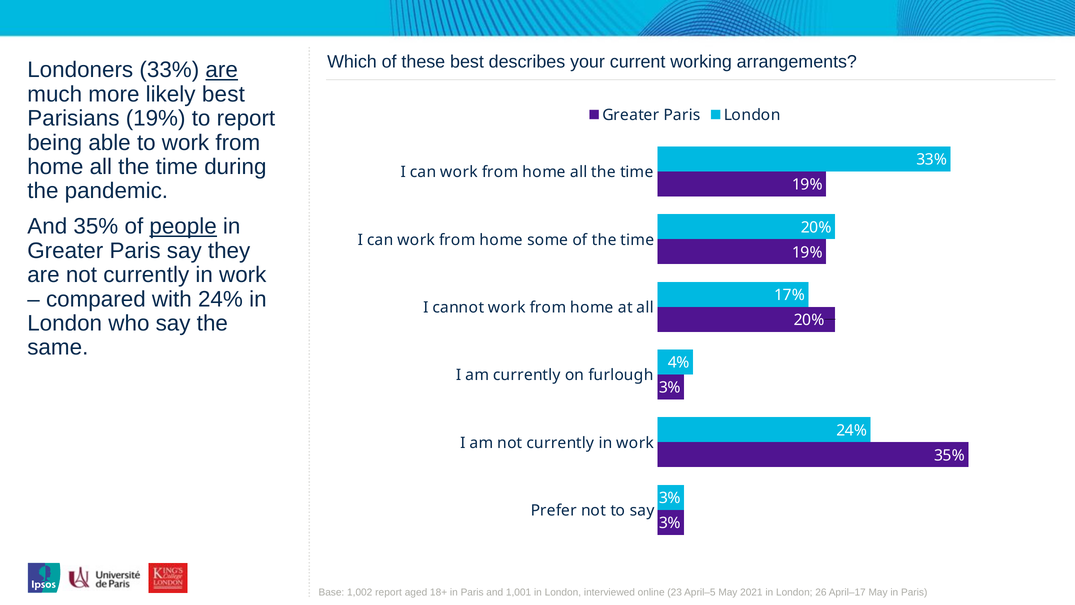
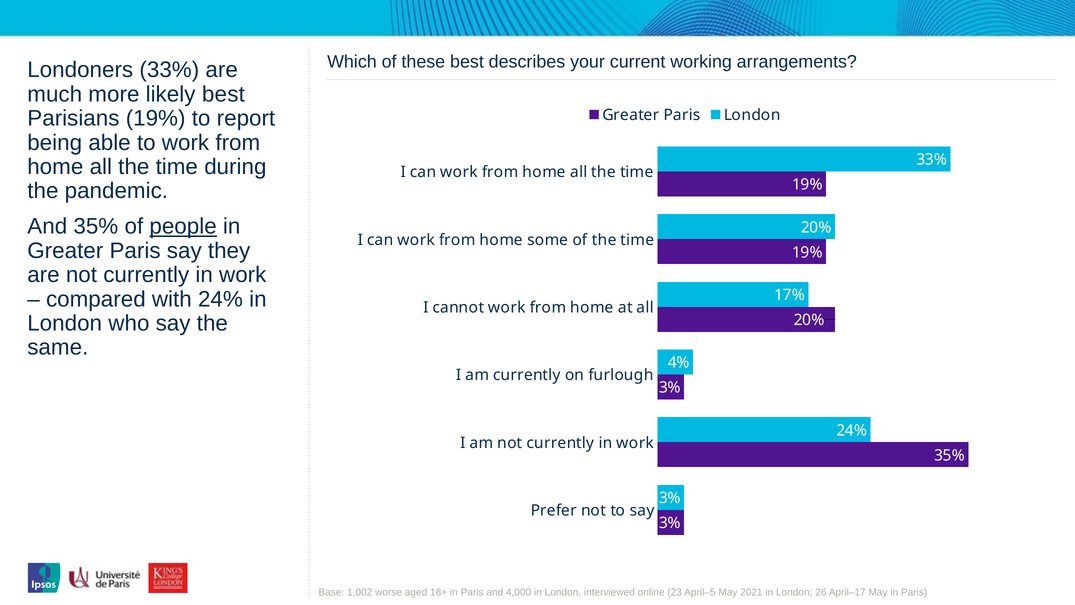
are at (222, 70) underline: present -> none
1,002 report: report -> worse
1,001: 1,001 -> 4,000
